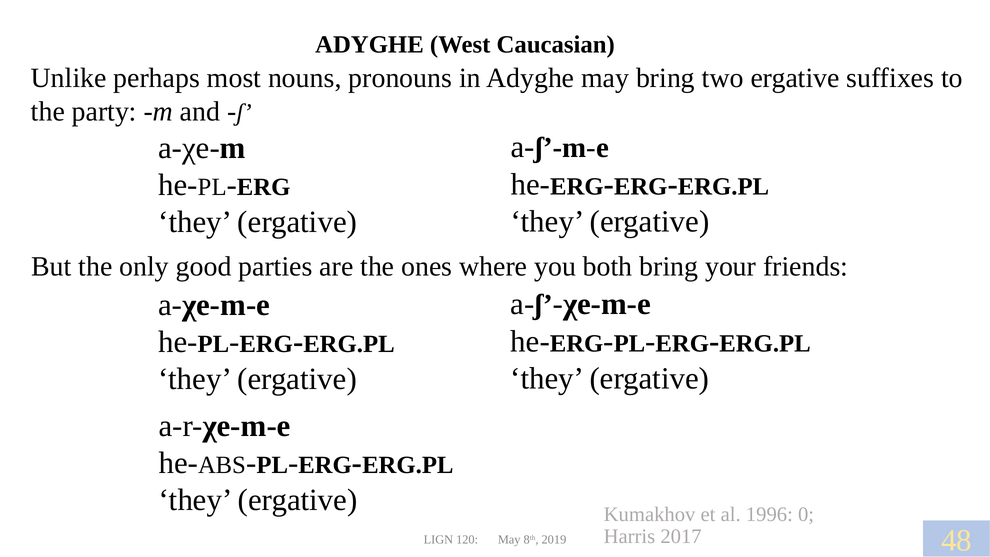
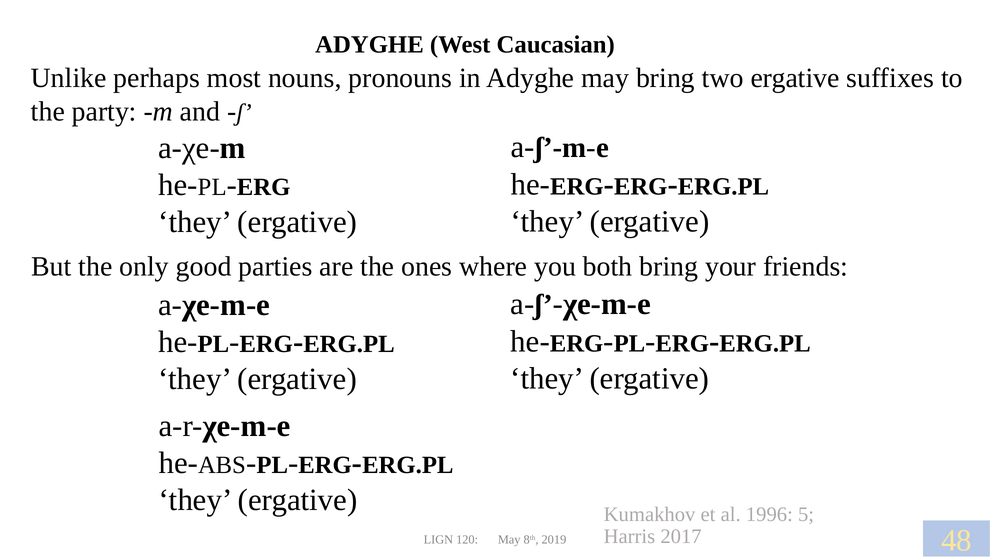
0: 0 -> 5
